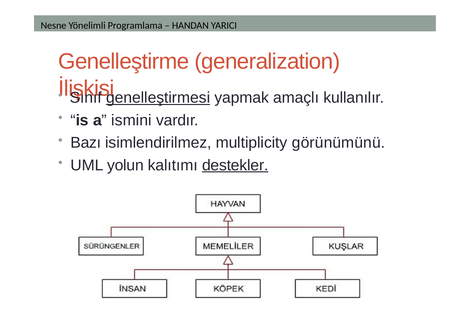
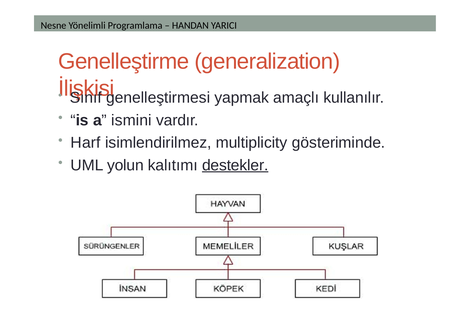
genelleştirmesi underline: present -> none
Bazı: Bazı -> Harf
görünümünü: görünümünü -> gösteriminde
